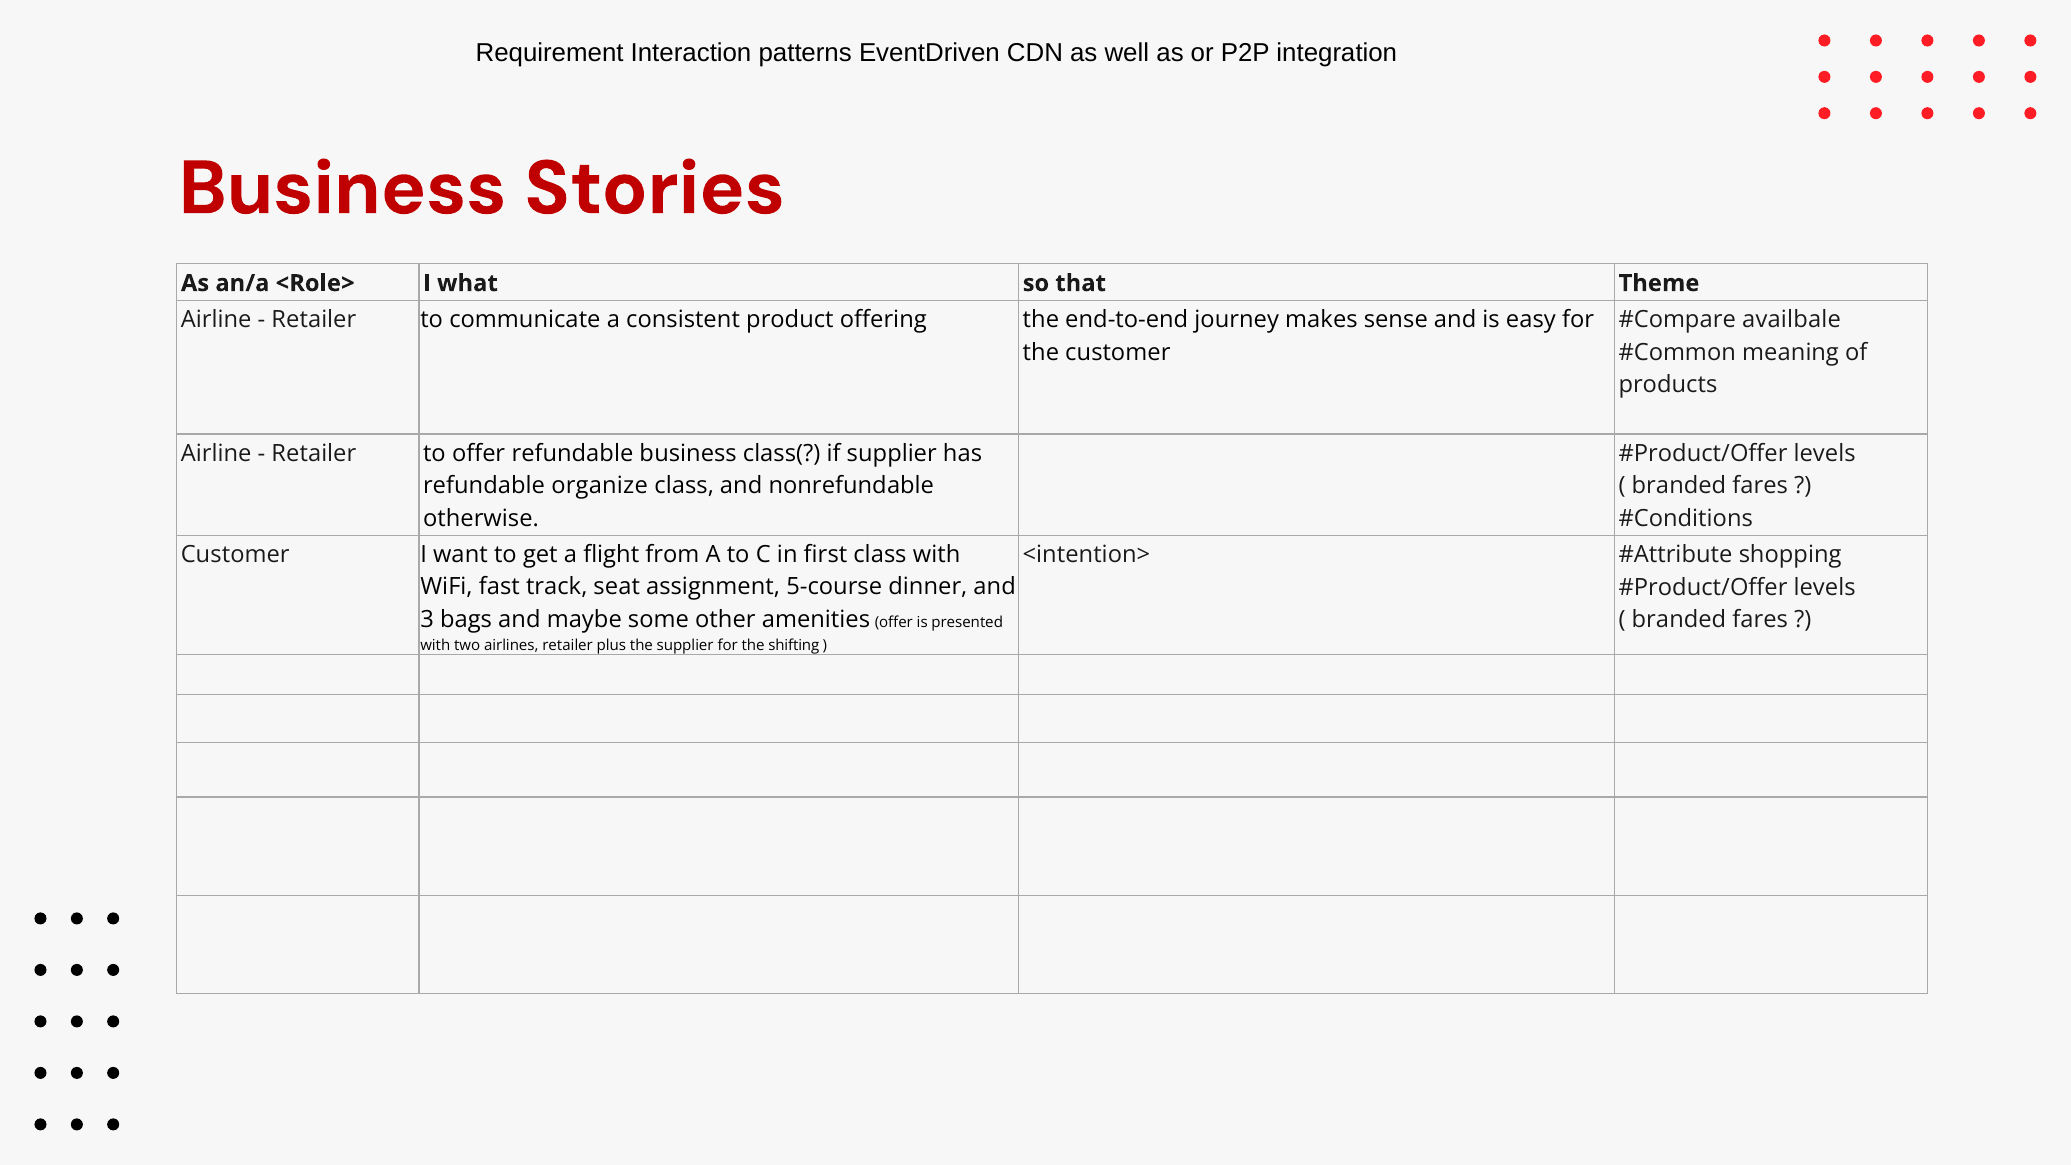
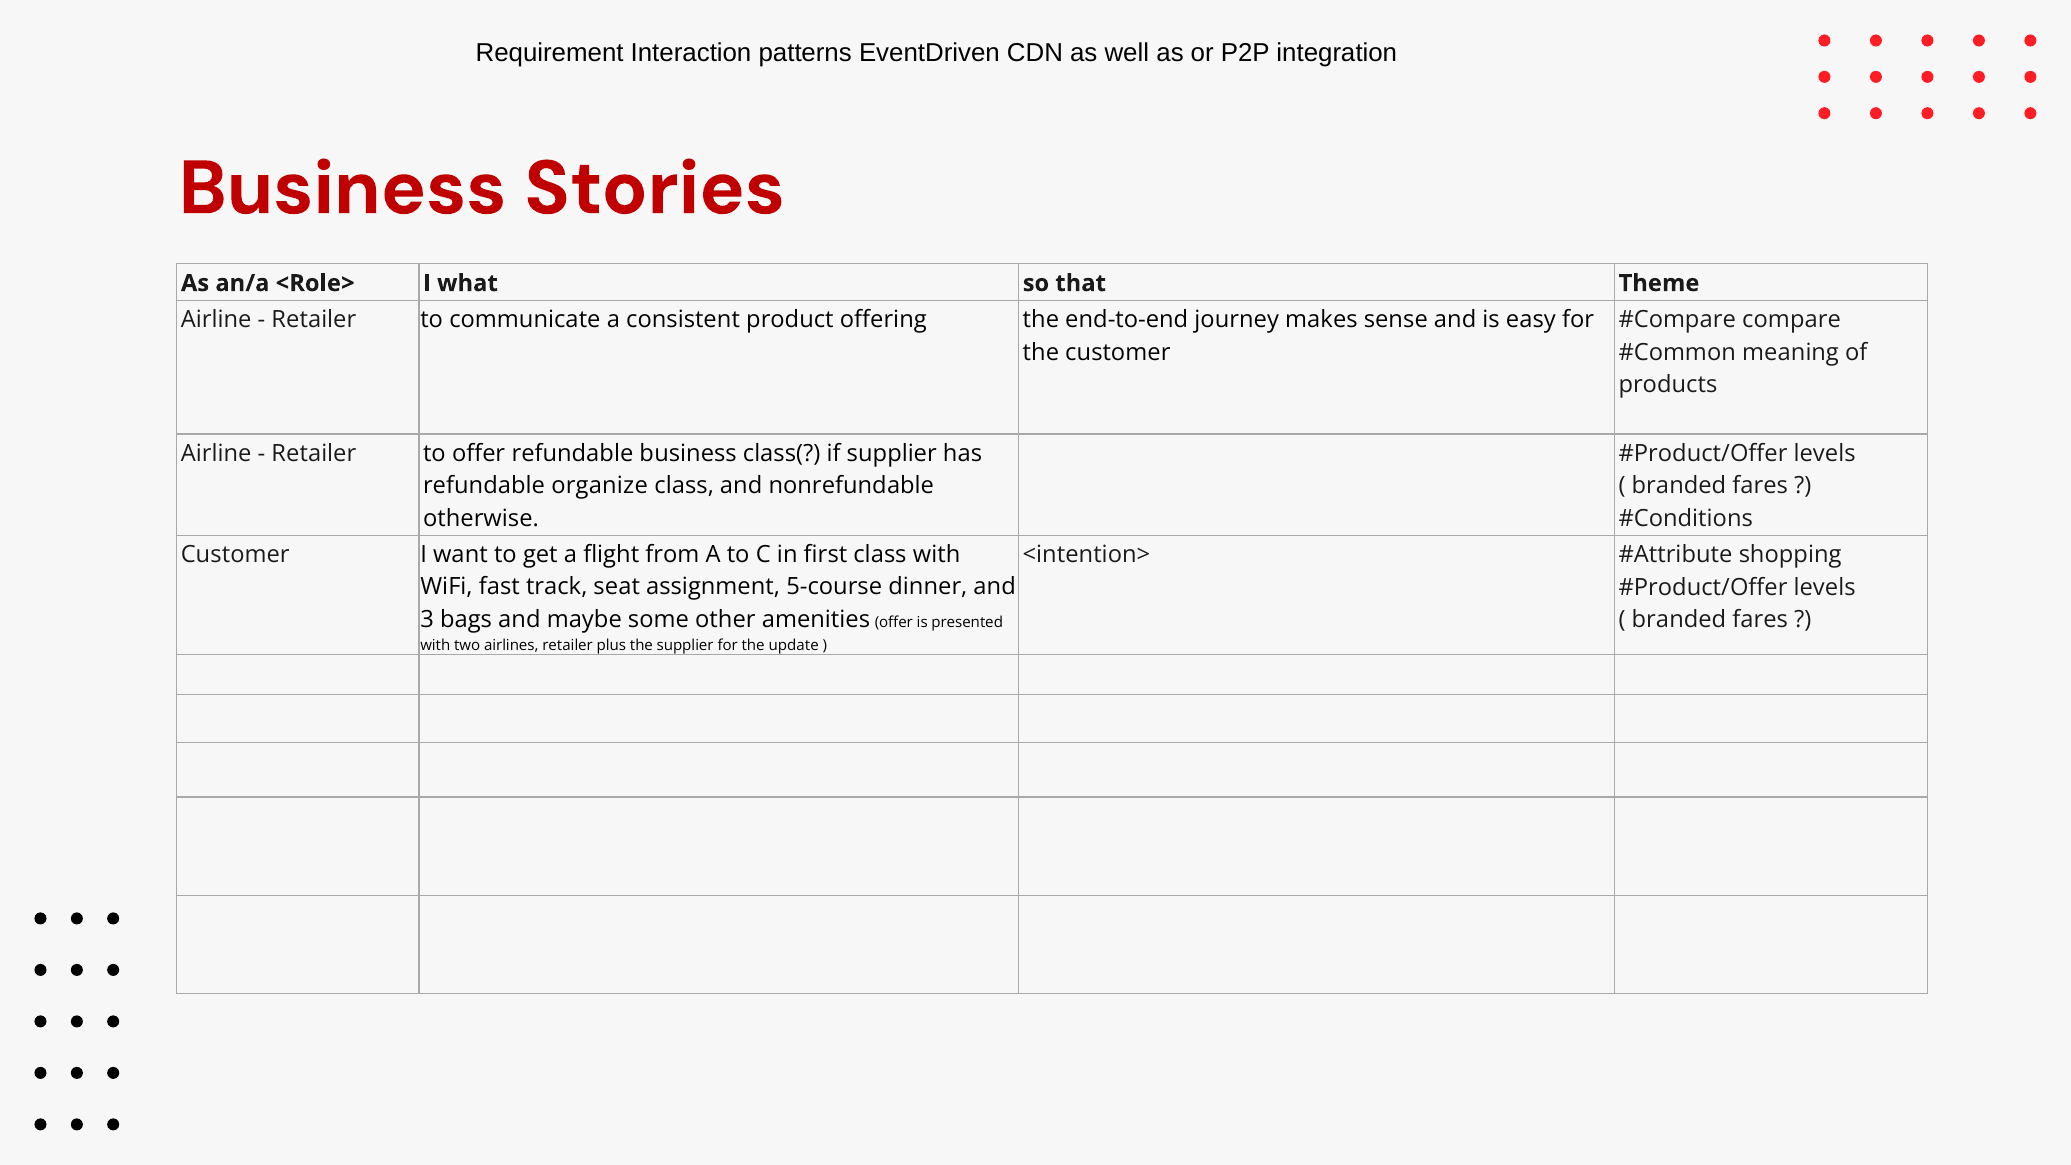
availbale: availbale -> compare
shifting: shifting -> update
